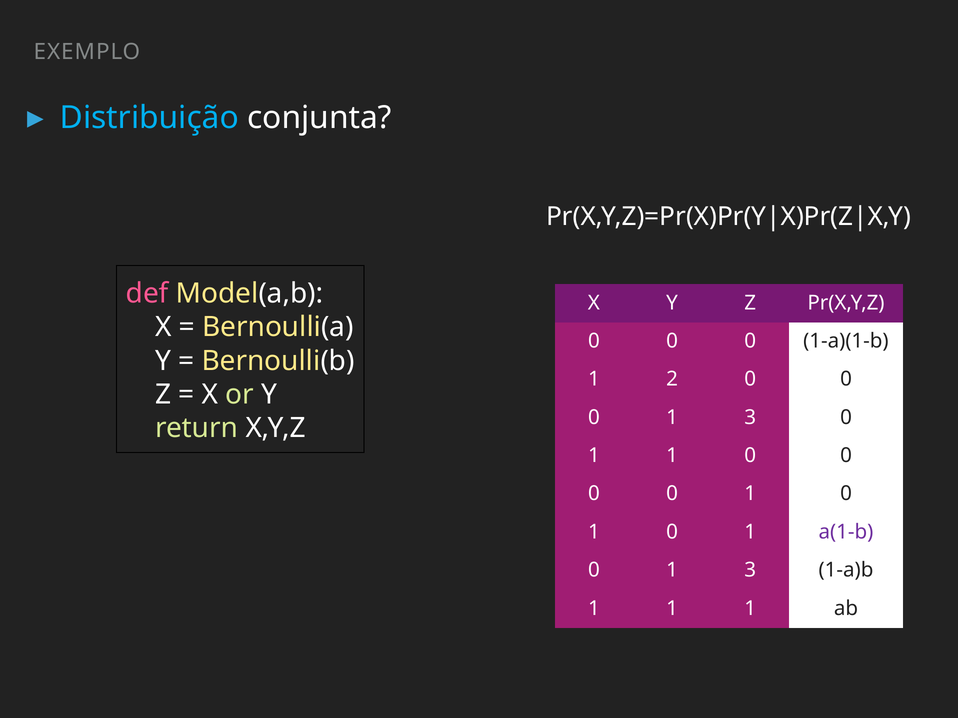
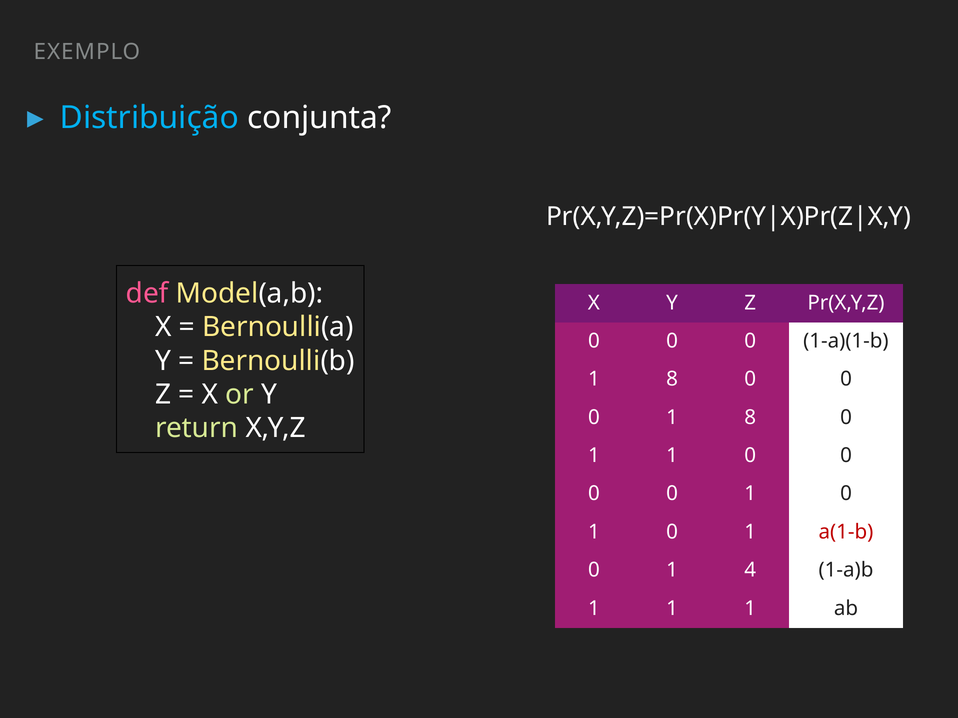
2 at (672, 379): 2 -> 8
3 at (750, 418): 3 -> 8
a(1-b colour: purple -> red
3 at (750, 570): 3 -> 4
